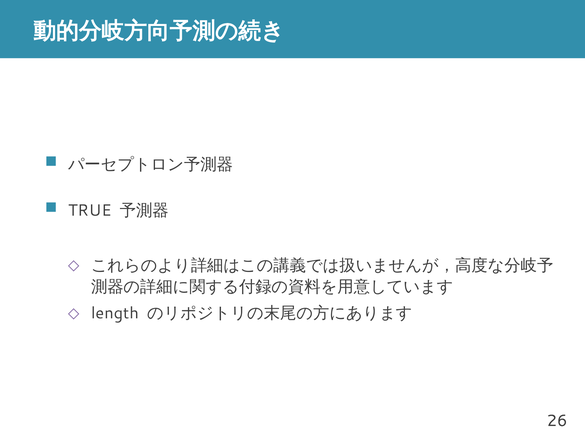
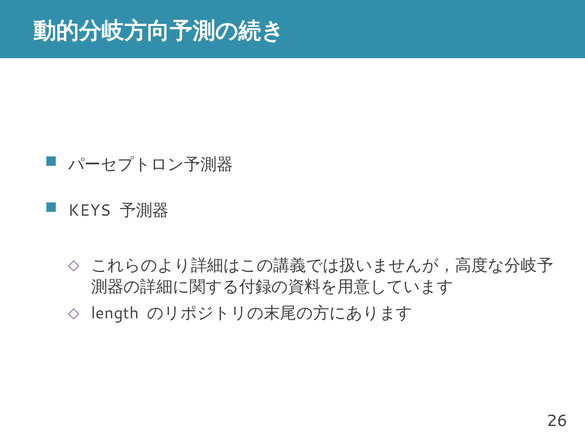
TRUE: TRUE -> KEYS
